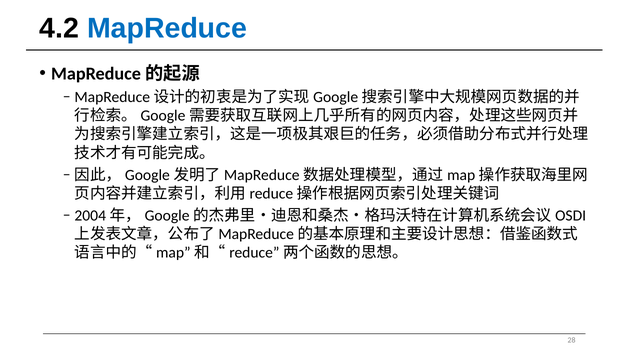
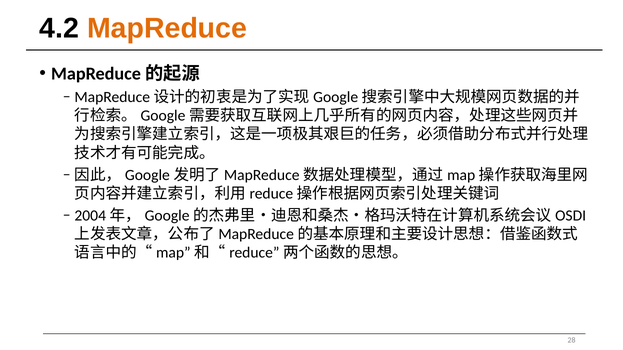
MapReduce colour: blue -> orange
